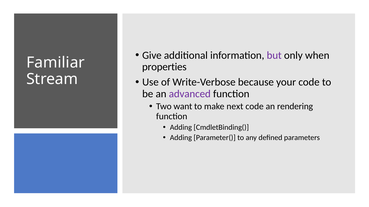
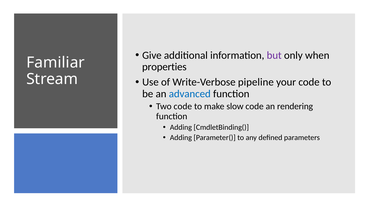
because: because -> pipeline
advanced colour: purple -> blue
Two want: want -> code
next: next -> slow
